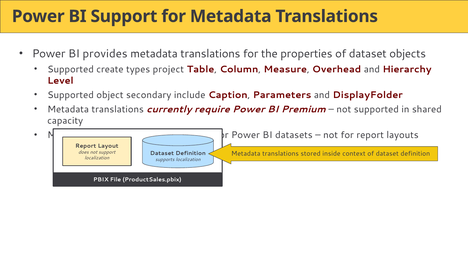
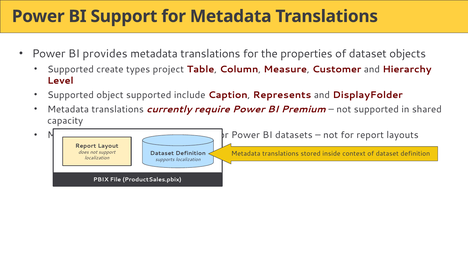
Overhead: Overhead -> Customer
object secondary: secondary -> supported
Parameters: Parameters -> Represents
